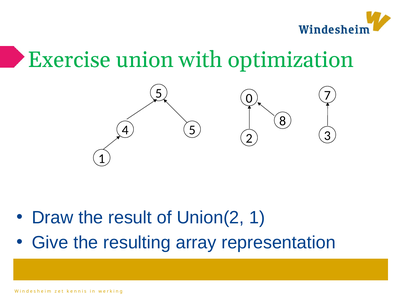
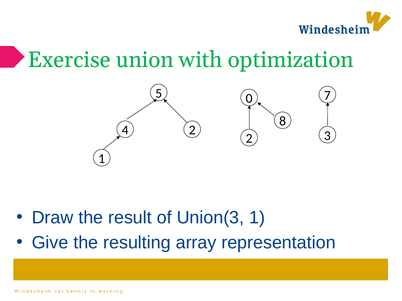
4 5: 5 -> 2
Union(2: Union(2 -> Union(3
